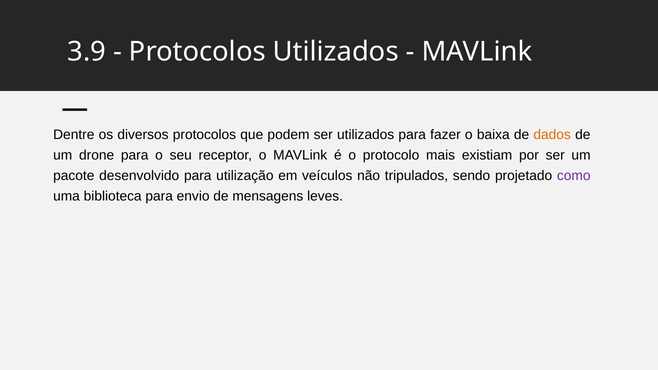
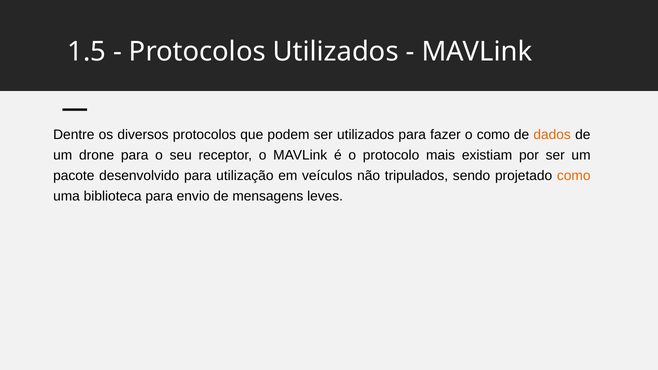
3.9: 3.9 -> 1.5
o baixa: baixa -> como
como at (574, 176) colour: purple -> orange
